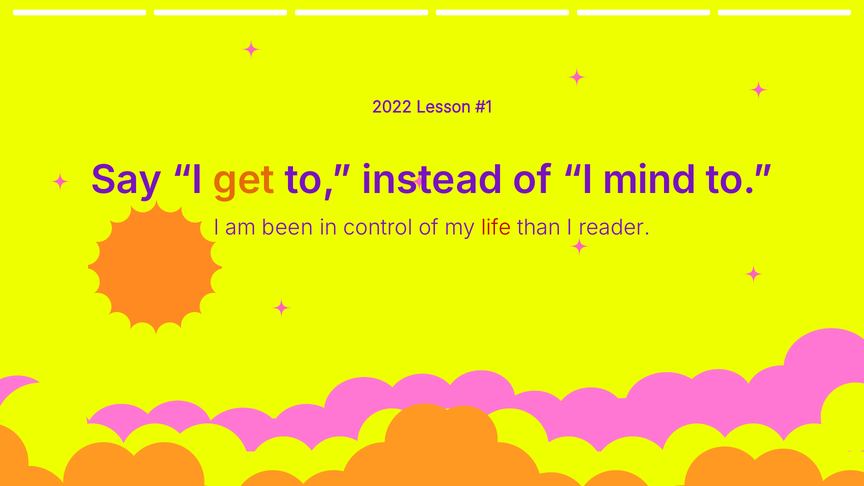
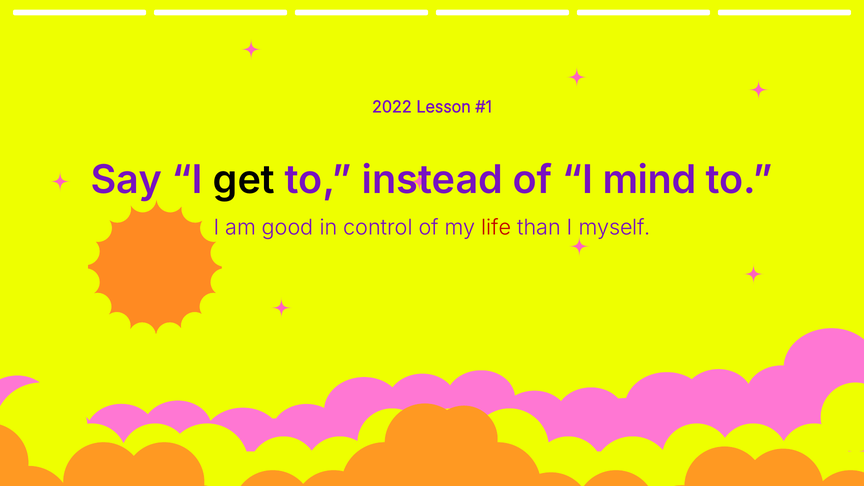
get colour: orange -> black
been: been -> good
reader: reader -> myself
